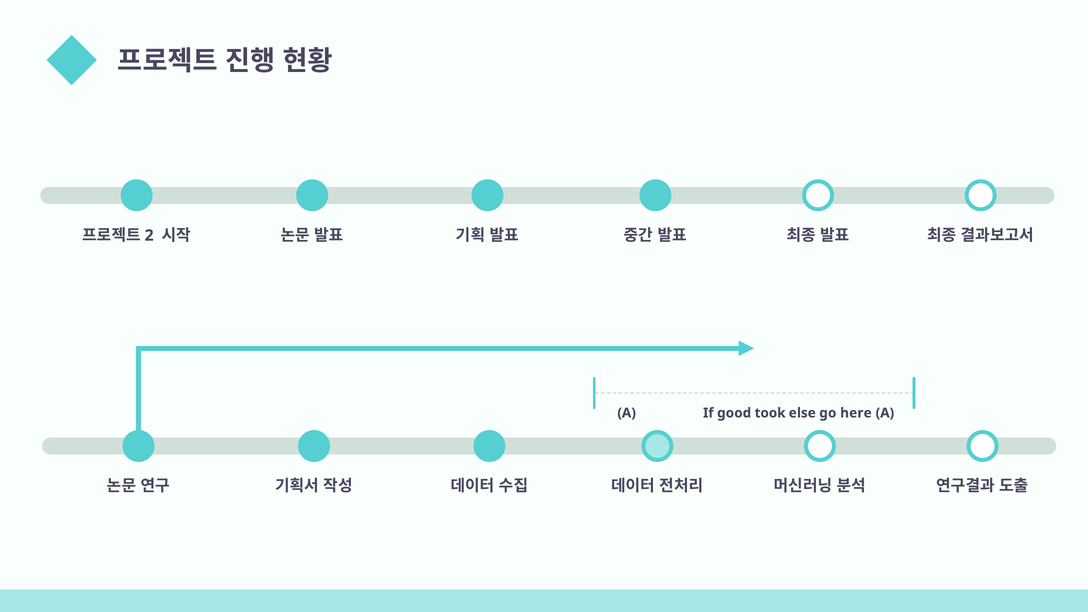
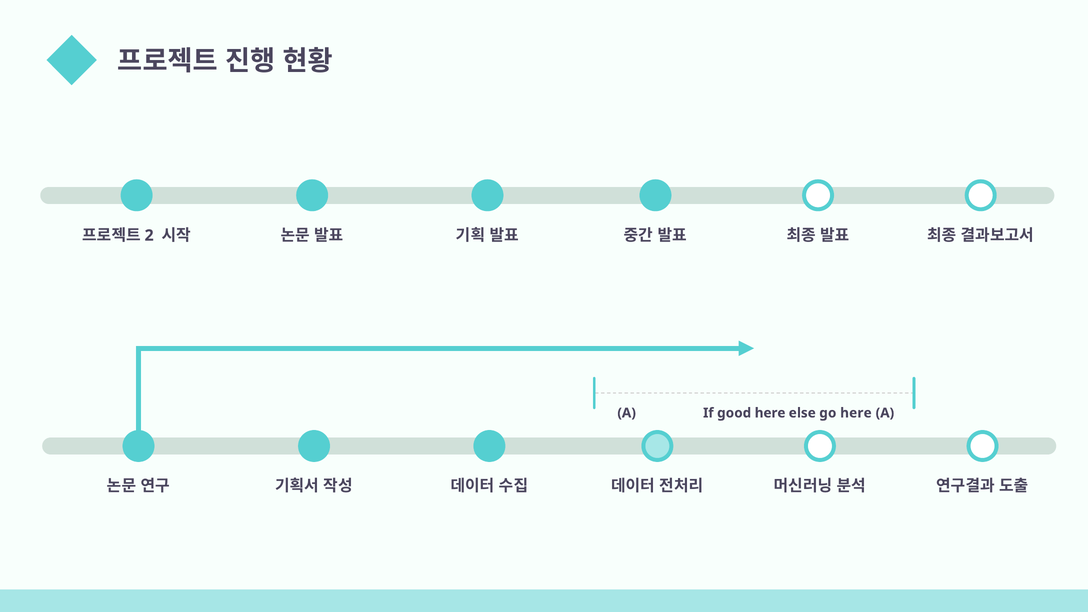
took at (770, 413): took -> here
